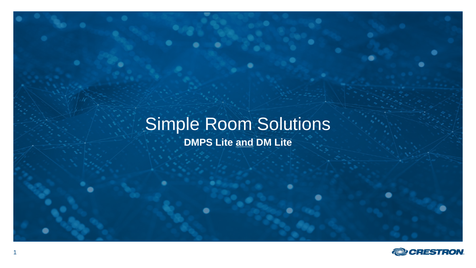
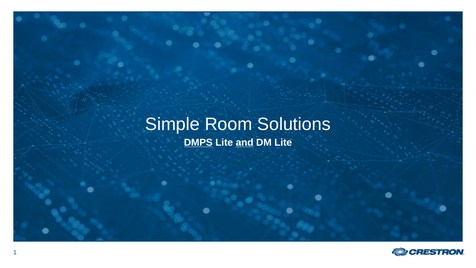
DMPS underline: none -> present
